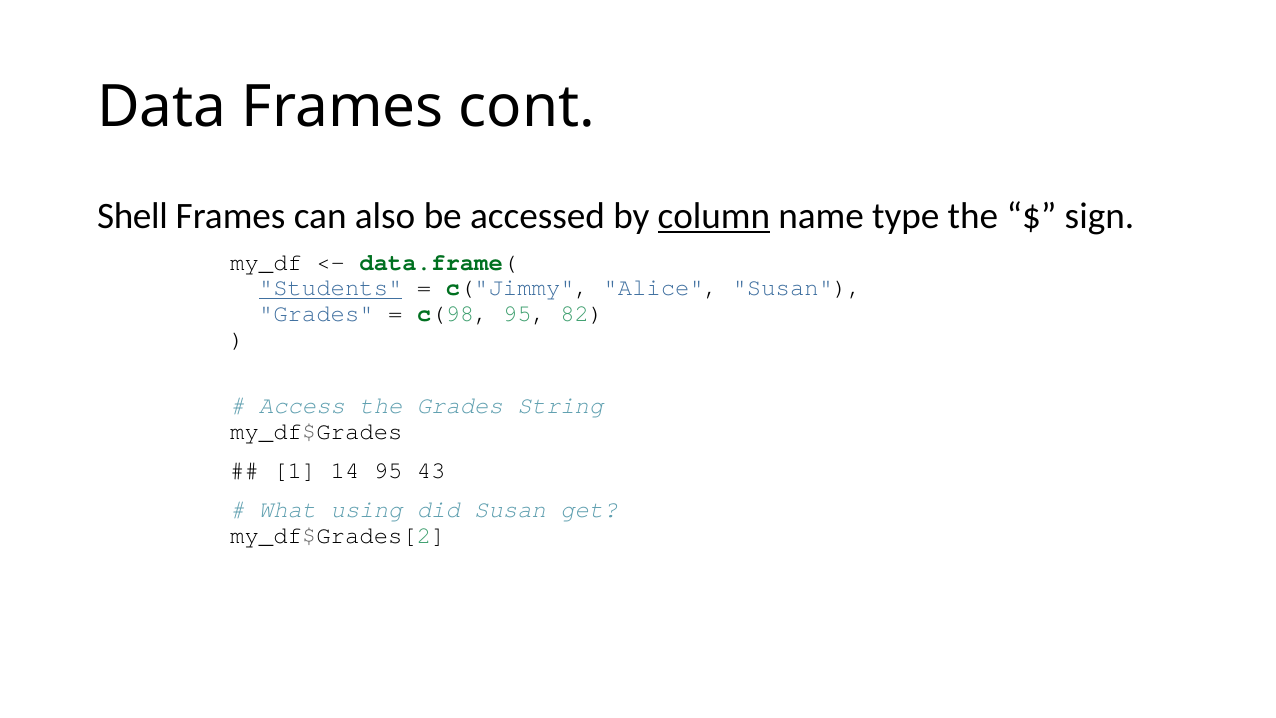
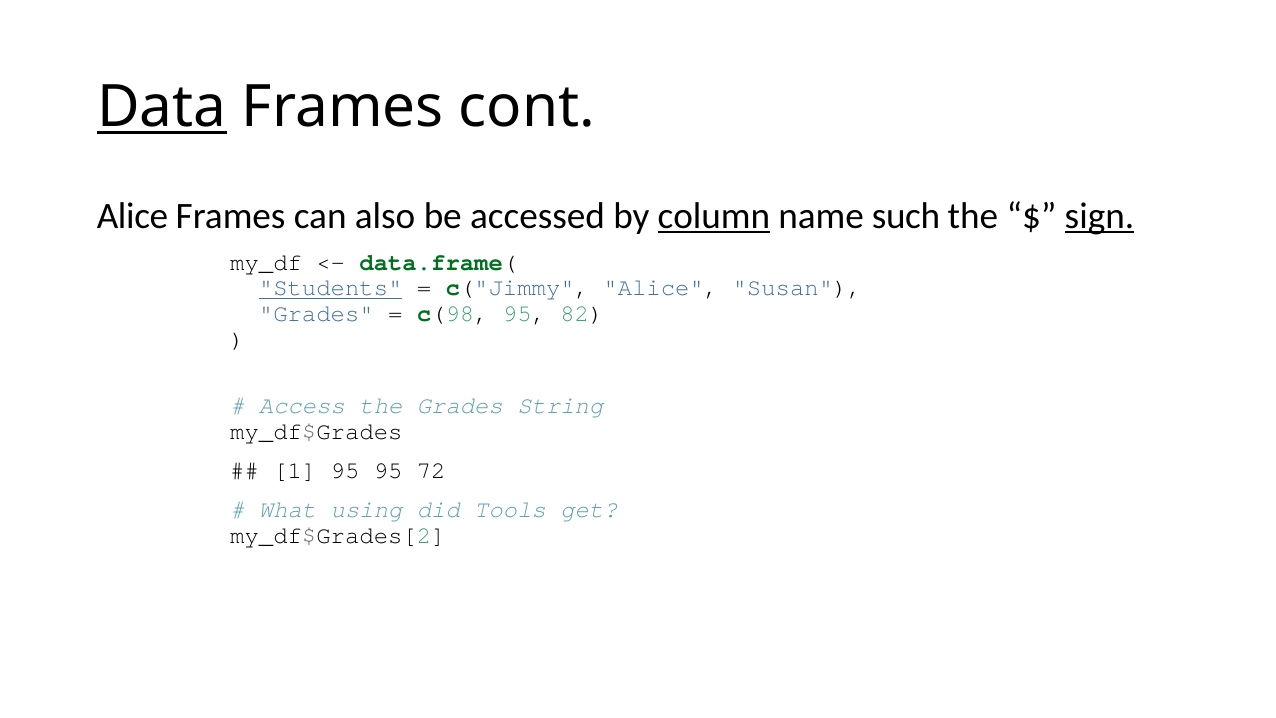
Data underline: none -> present
Shell at (132, 216): Shell -> Alice
type: type -> such
sign underline: none -> present
1 14: 14 -> 95
43: 43 -> 72
did Susan: Susan -> Tools
